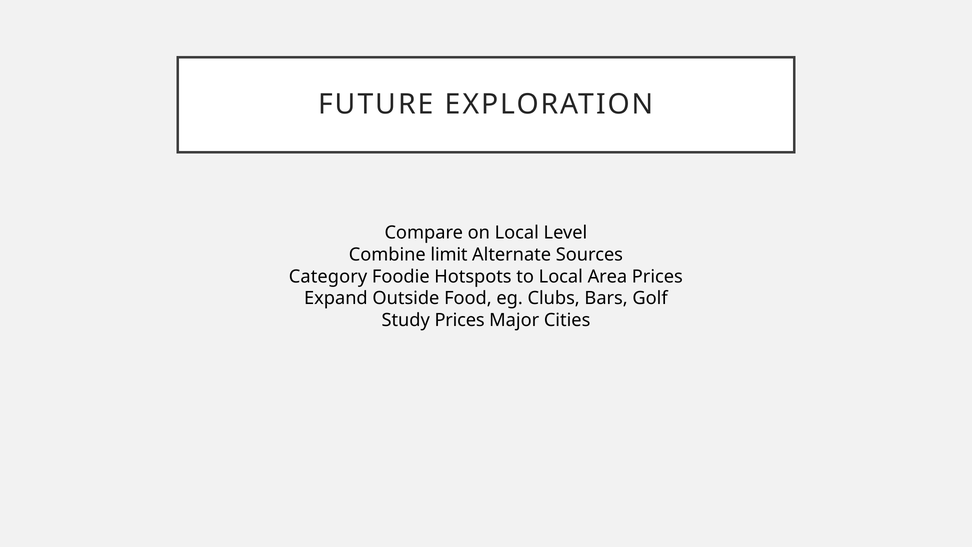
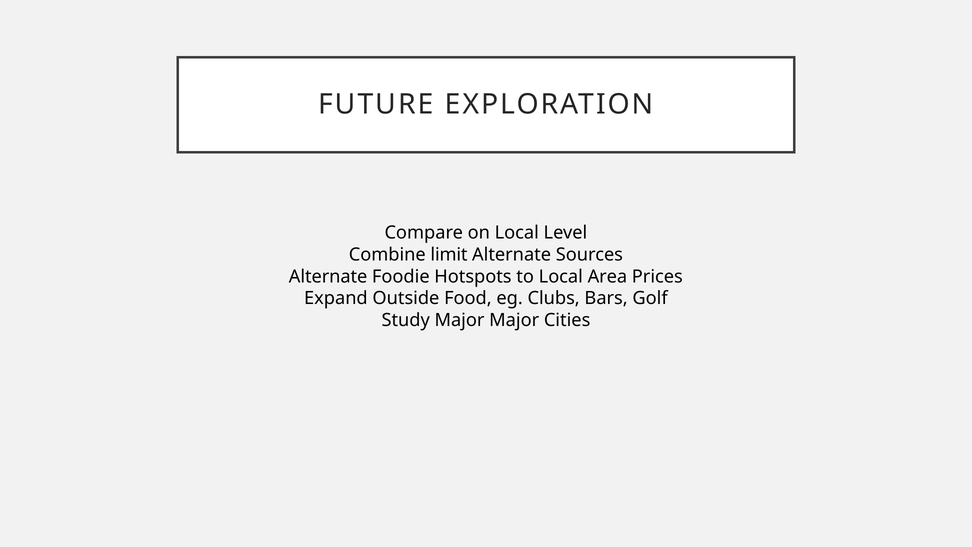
Category at (328, 276): Category -> Alternate
Study Prices: Prices -> Major
